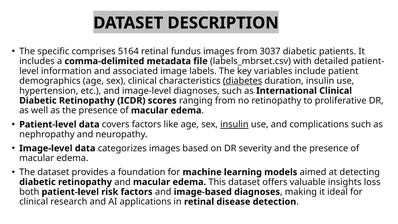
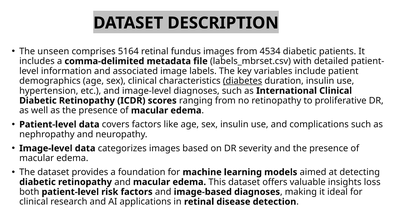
specific: specific -> unseen
3037: 3037 -> 4534
insulin at (234, 124) underline: present -> none
